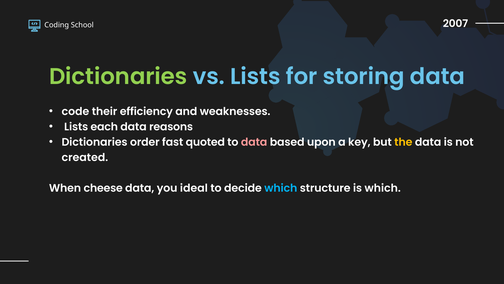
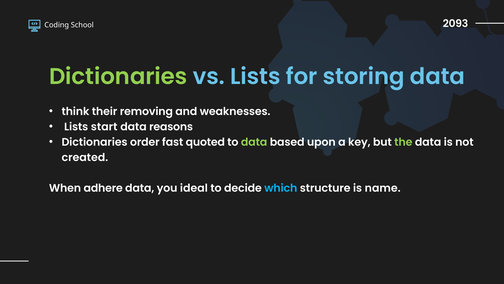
2007: 2007 -> 2093
code: code -> think
efficiency: efficiency -> removing
each: each -> start
data at (254, 142) colour: pink -> light green
the colour: yellow -> light green
cheese: cheese -> adhere
is which: which -> name
